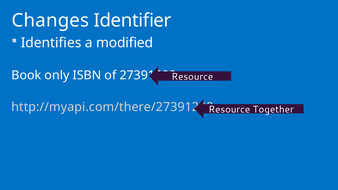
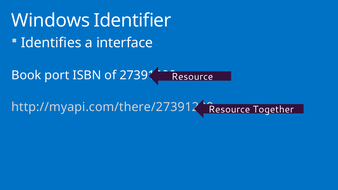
Changes: Changes -> Windows
modified: modified -> interface
only: only -> port
